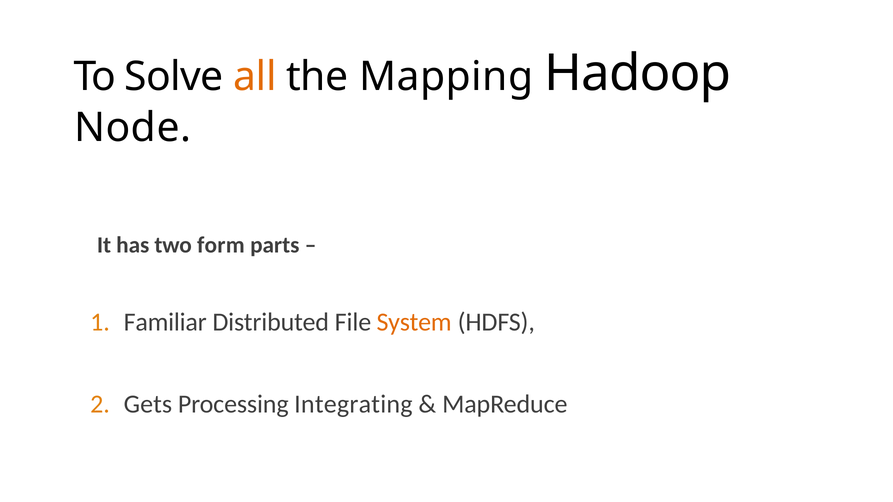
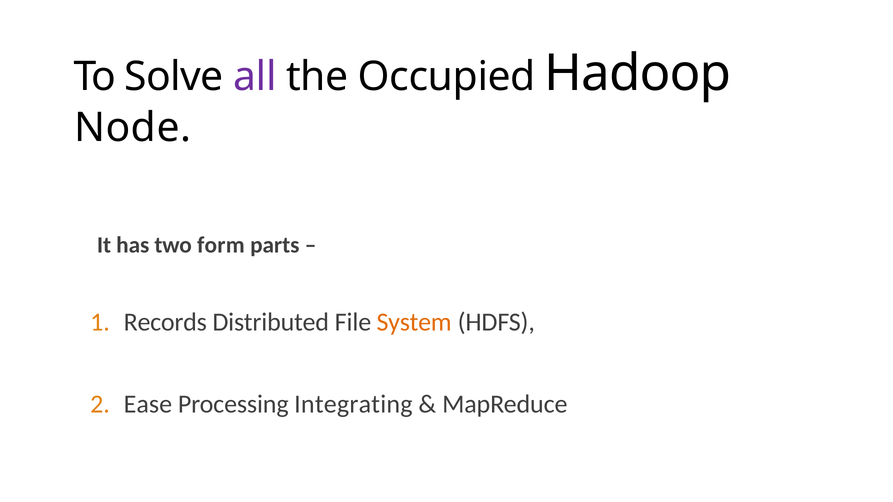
all colour: orange -> purple
Mapping: Mapping -> Occupied
Familiar: Familiar -> Records
Gets: Gets -> Ease
